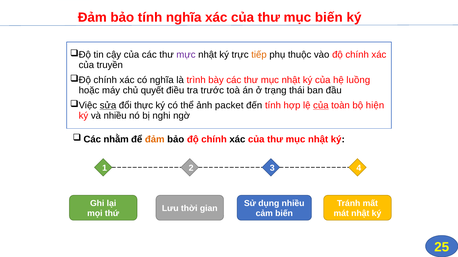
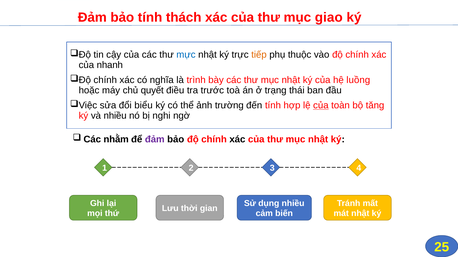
tính nghĩa: nghĩa -> thách
mục biến: biến -> giao
mực colour: purple -> blue
truyền: truyền -> nhanh
sửa underline: present -> none
thực: thực -> biểu
packet: packet -> trường
hiện: hiện -> tăng
đảm at (155, 140) colour: orange -> purple
